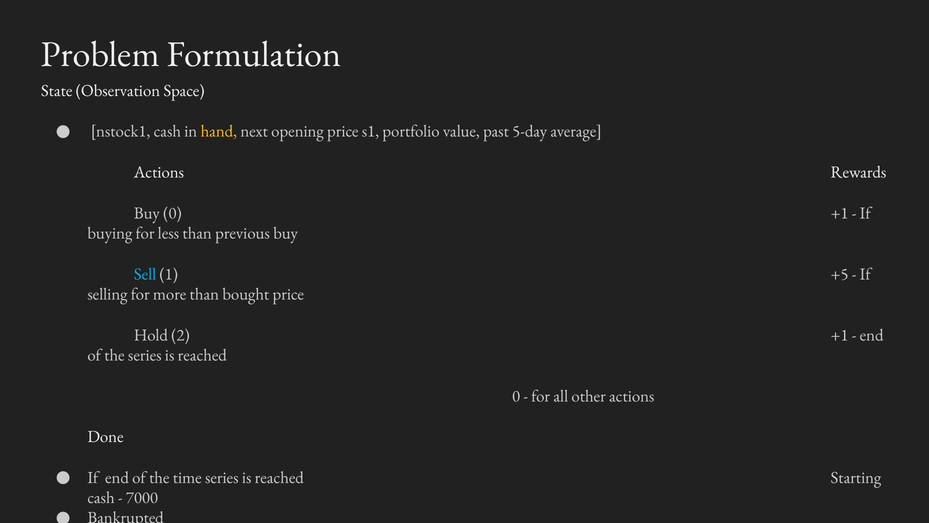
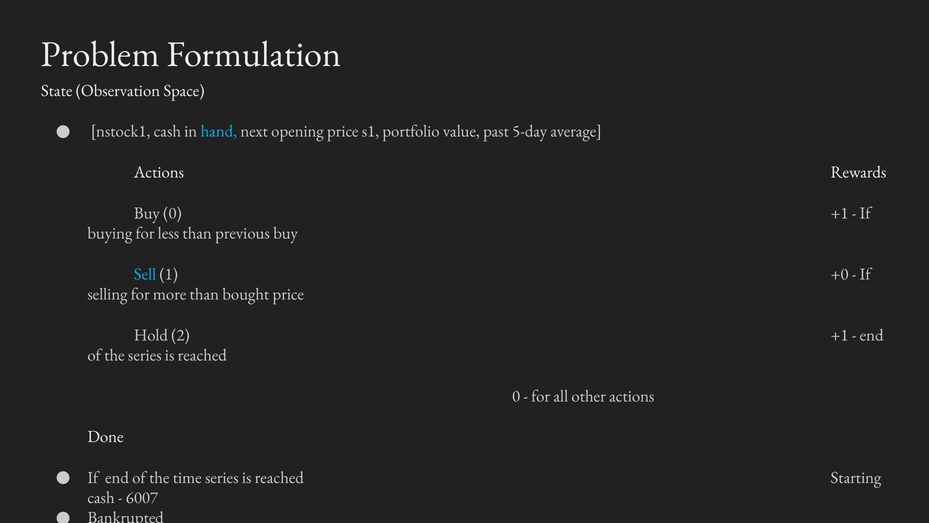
hand colour: yellow -> light blue
+5: +5 -> +0
7000: 7000 -> 6007
